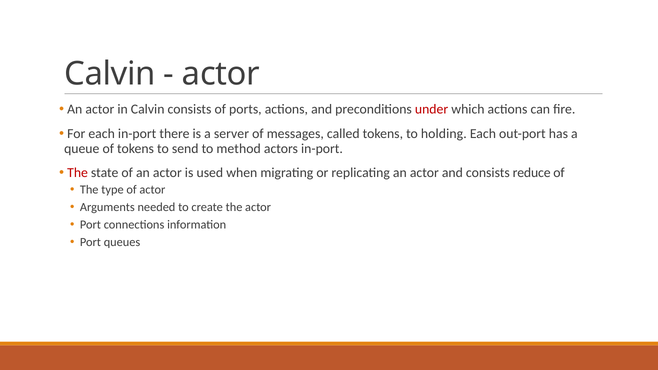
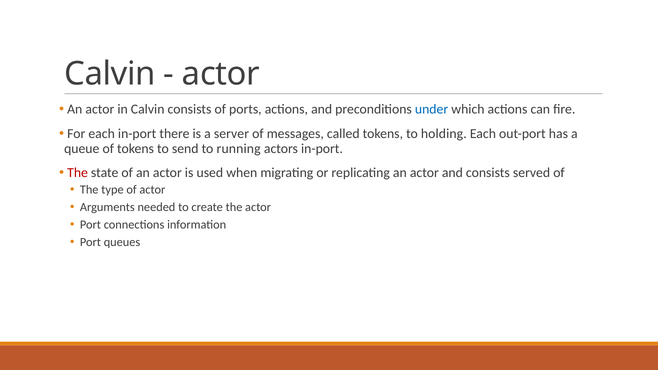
under colour: red -> blue
method: method -> running
reduce: reduce -> served
